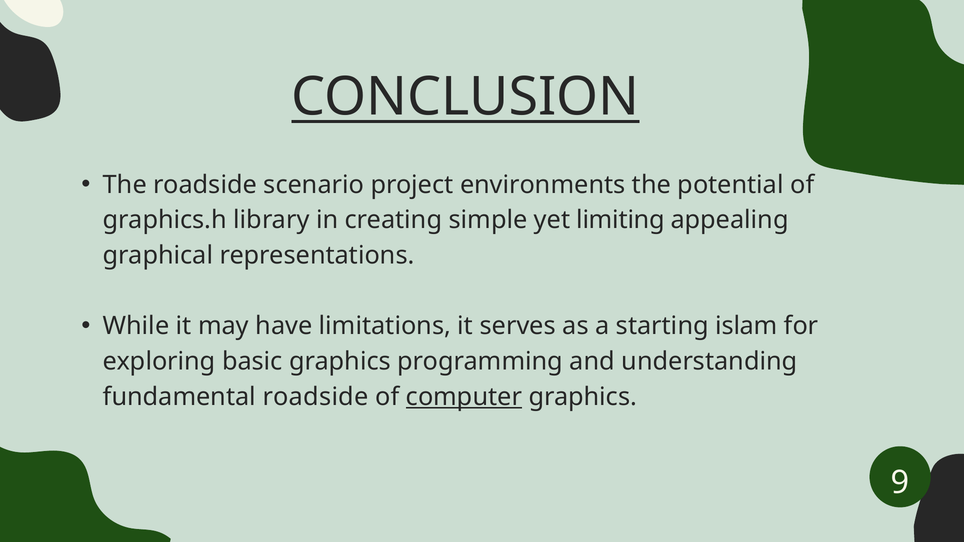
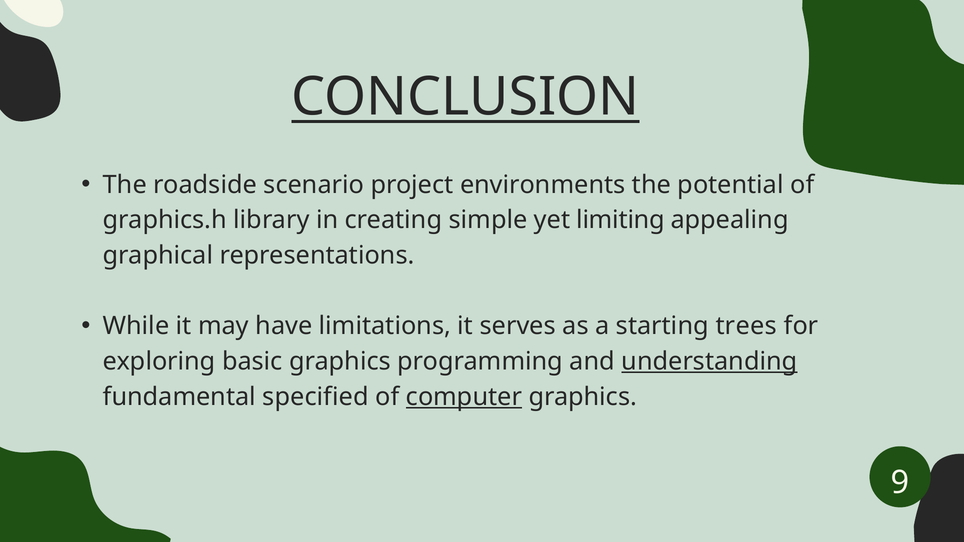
islam: islam -> trees
understanding underline: none -> present
roadside at (315, 397): roadside -> specified
